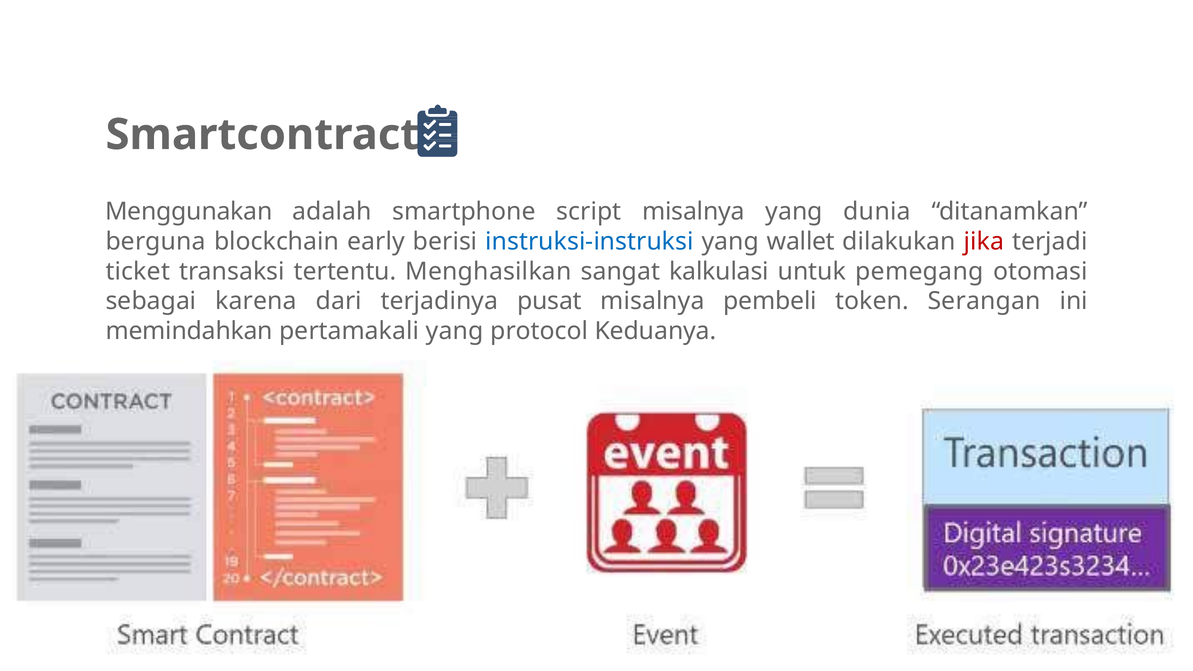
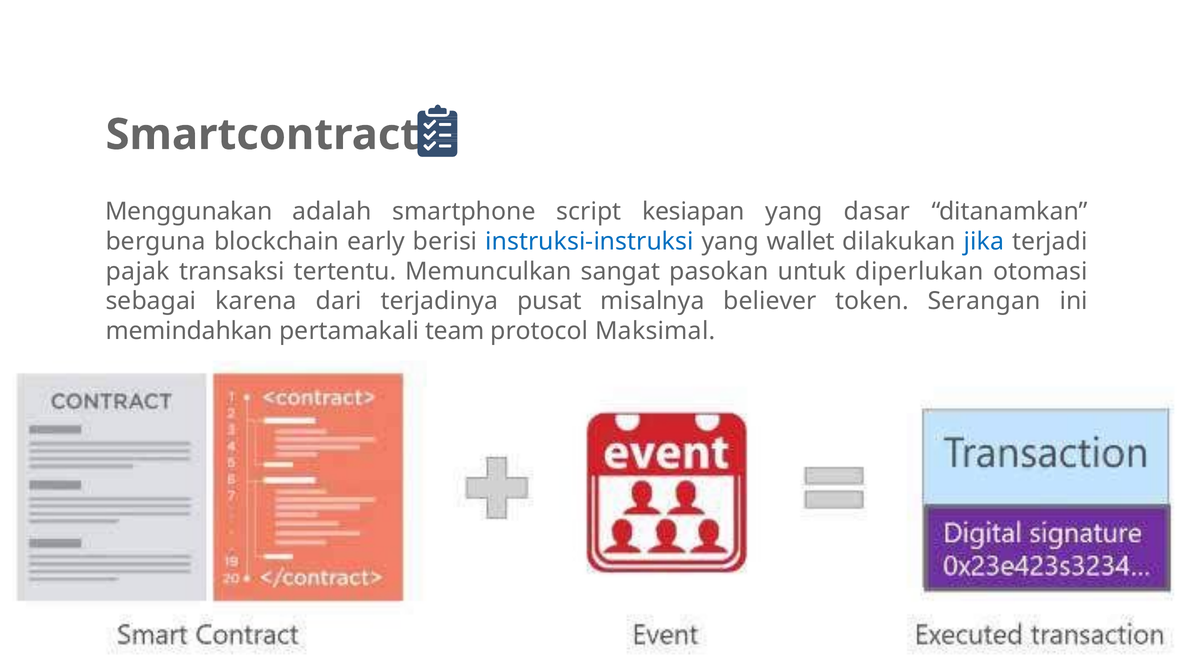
script misalnya: misalnya -> kesiapan
dunia: dunia -> dasar
jika colour: red -> blue
ticket: ticket -> pajak
Menghasilkan: Menghasilkan -> Memunculkan
kalkulasi: kalkulasi -> pasokan
pemegang: pemegang -> diperlukan
pembeli: pembeli -> believer
pertamakali yang: yang -> team
Keduanya: Keduanya -> Maksimal
